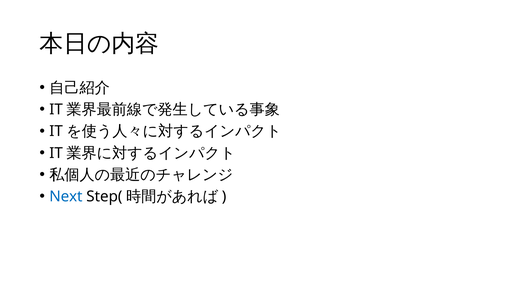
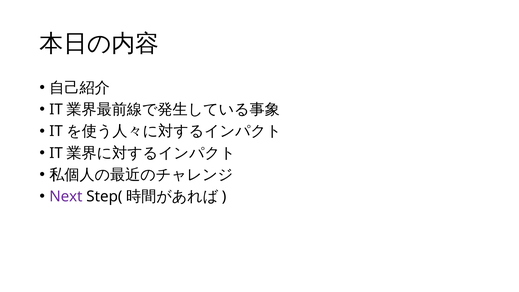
Next colour: blue -> purple
